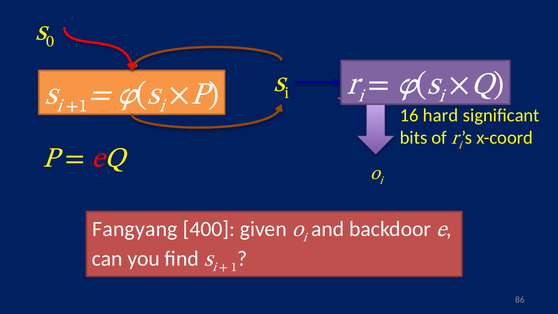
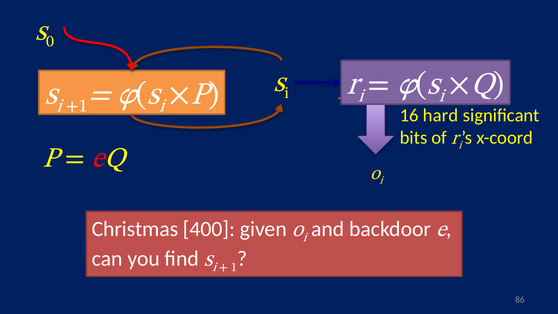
Fangyang: Fangyang -> Christmas
